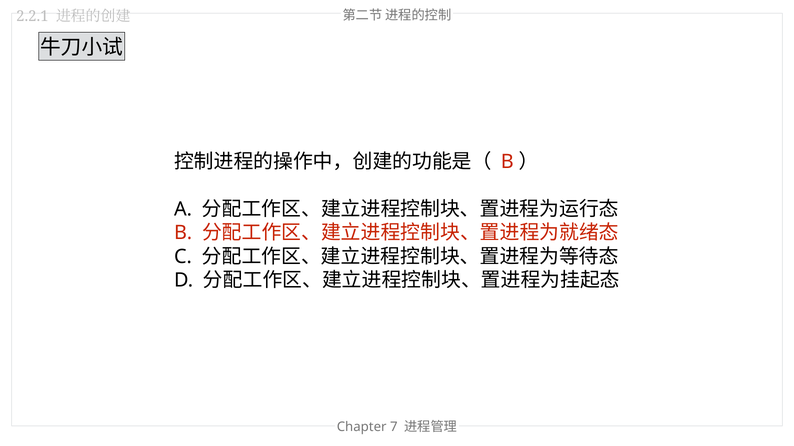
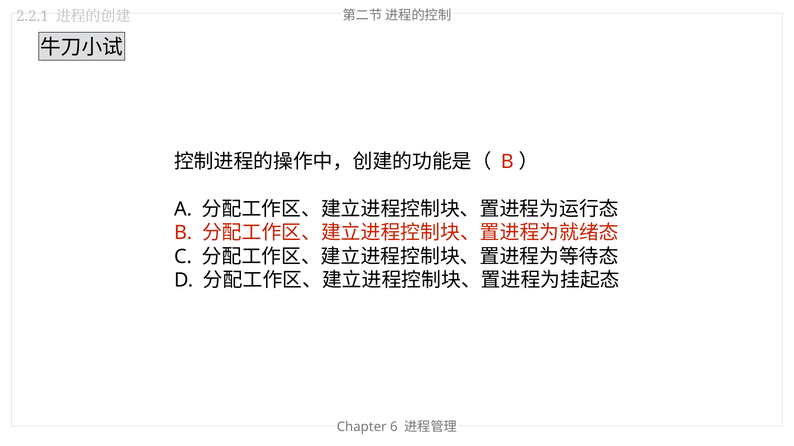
7: 7 -> 6
